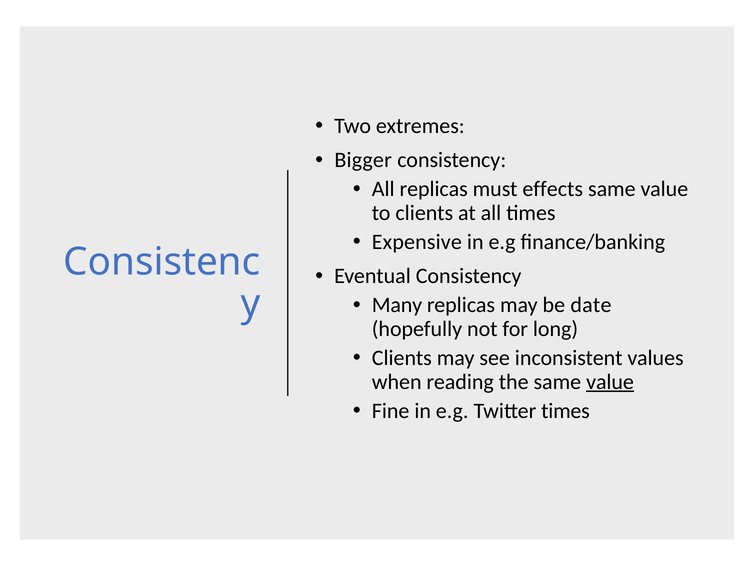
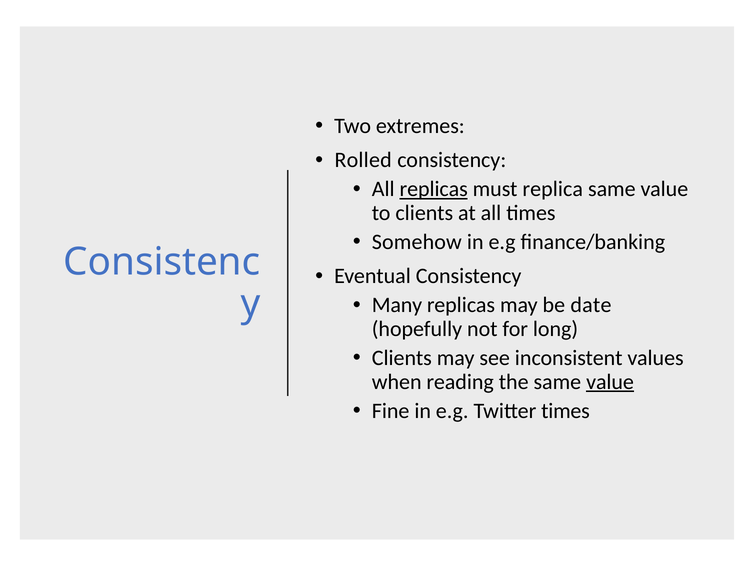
Bigger: Bigger -> Rolled
replicas at (434, 189) underline: none -> present
effects: effects -> replica
Expensive: Expensive -> Somehow
